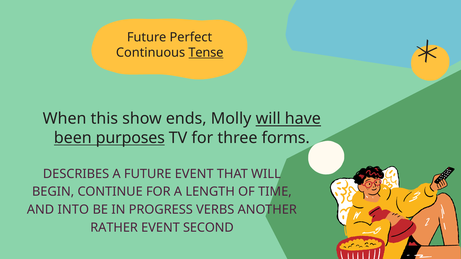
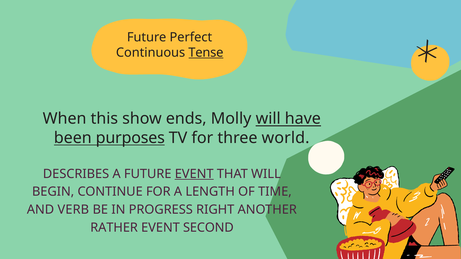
forms: forms -> world
EVENT at (194, 174) underline: none -> present
INTO: INTO -> VERB
VERBS: VERBS -> RIGHT
